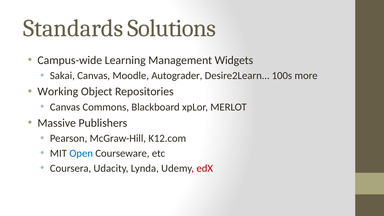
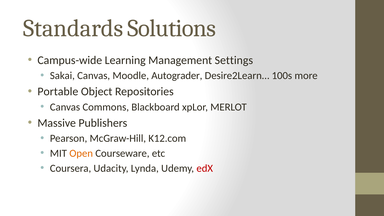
Widgets: Widgets -> Settings
Working: Working -> Portable
Open colour: blue -> orange
